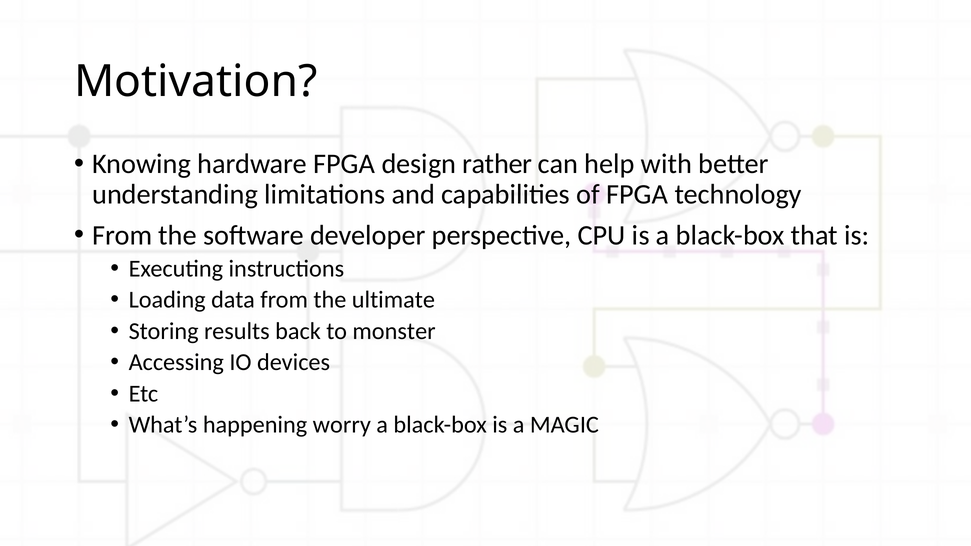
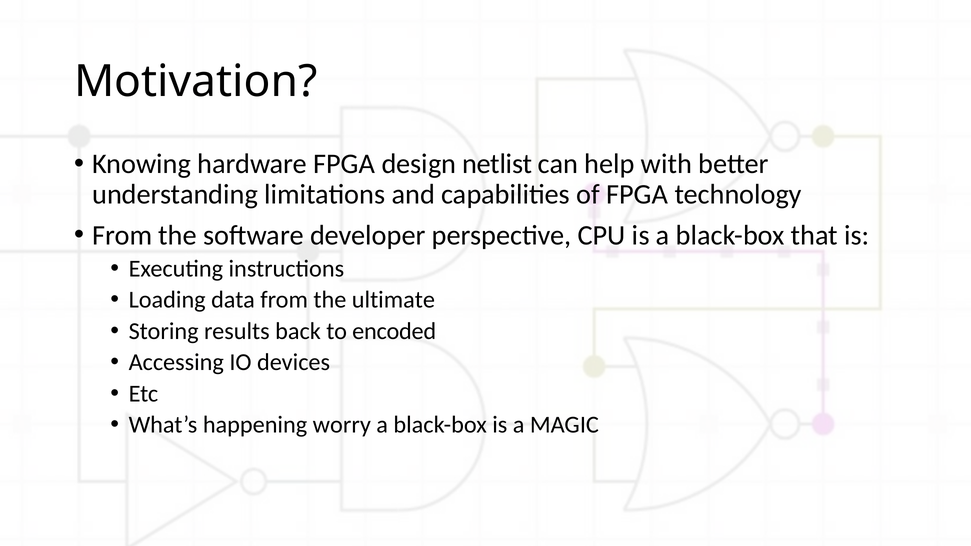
rather: rather -> netlist
monster: monster -> encoded
